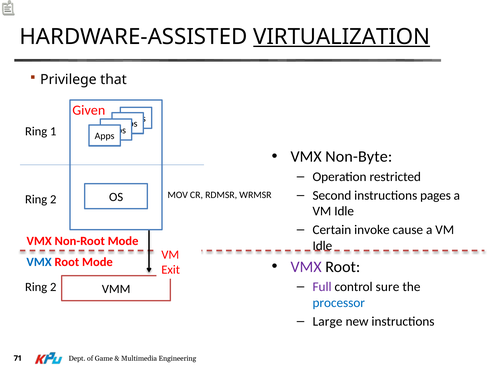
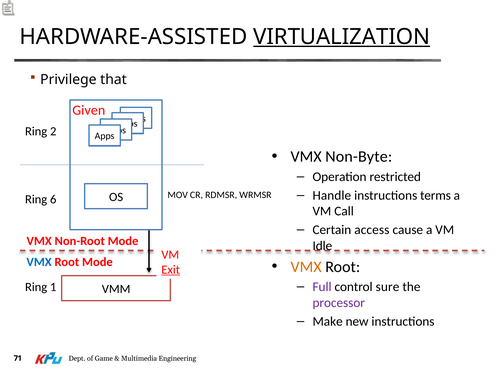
1: 1 -> 2
Second: Second -> Handle
pages: pages -> terms
2 at (53, 200): 2 -> 6
Idle at (344, 211): Idle -> Call
invoke: invoke -> access
VMX at (306, 267) colour: purple -> orange
Exit underline: none -> present
2 at (53, 287): 2 -> 1
processor colour: blue -> purple
Large: Large -> Make
